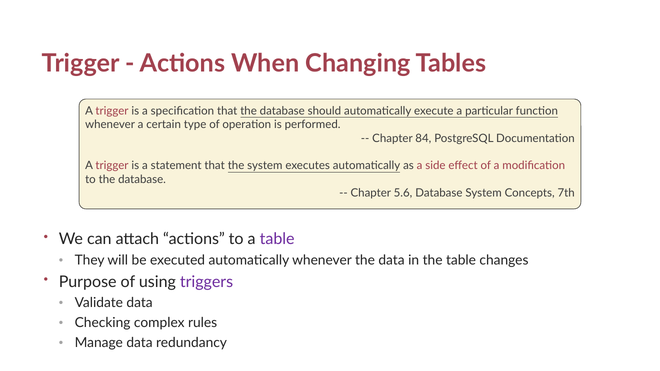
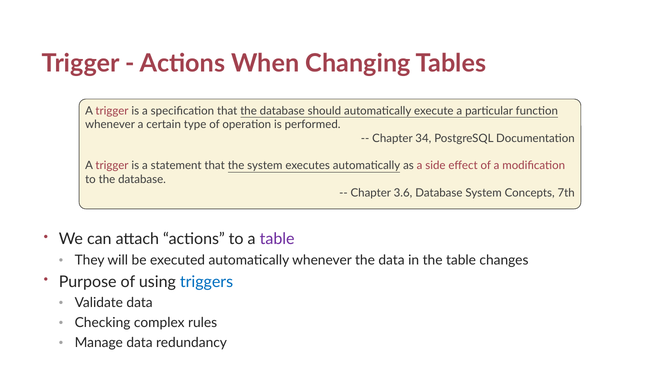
84: 84 -> 34
5.6: 5.6 -> 3.6
triggers colour: purple -> blue
